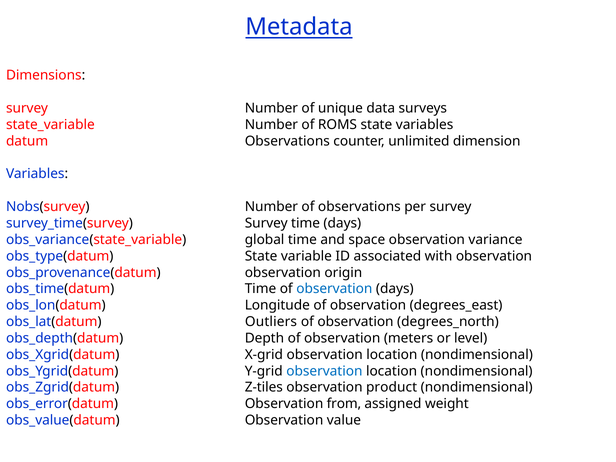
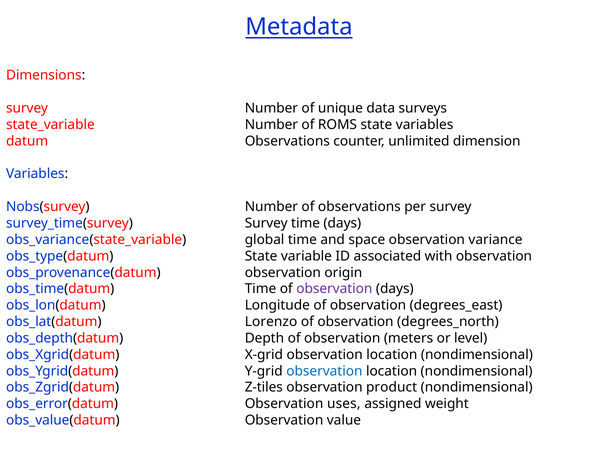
observation at (334, 289) colour: blue -> purple
Outliers: Outliers -> Lorenzo
from: from -> uses
